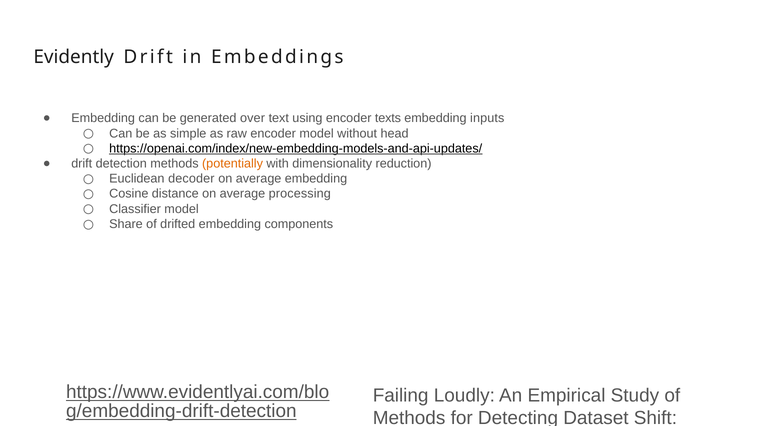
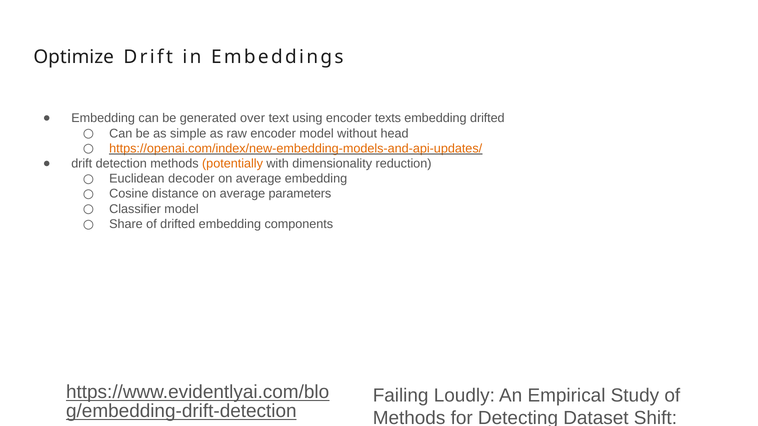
Evidently: Evidently -> Optimize
embedding inputs: inputs -> drifted
https://openai.com/index/new-embedding-models-and-api-updates/ colour: black -> orange
processing: processing -> parameters
